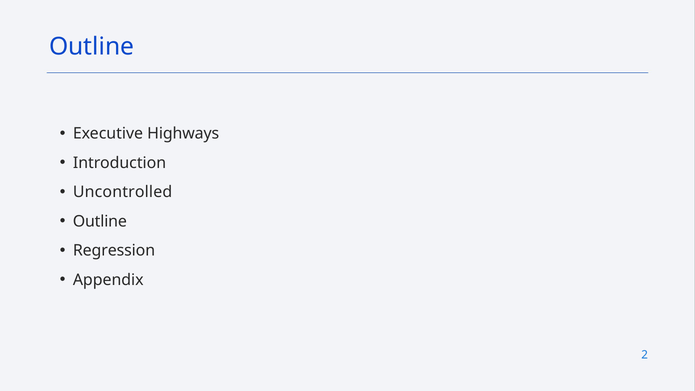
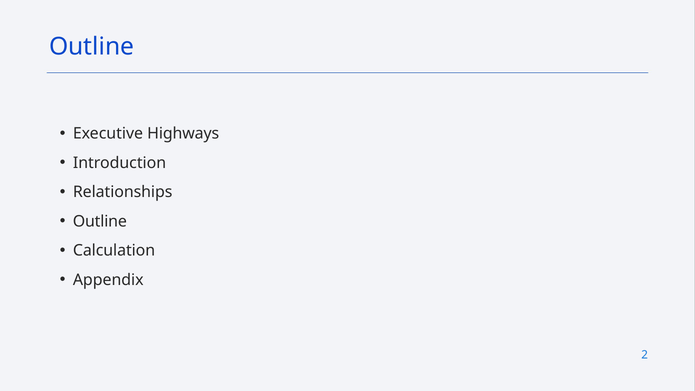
Uncontrolled: Uncontrolled -> Relationships
Regression: Regression -> Calculation
